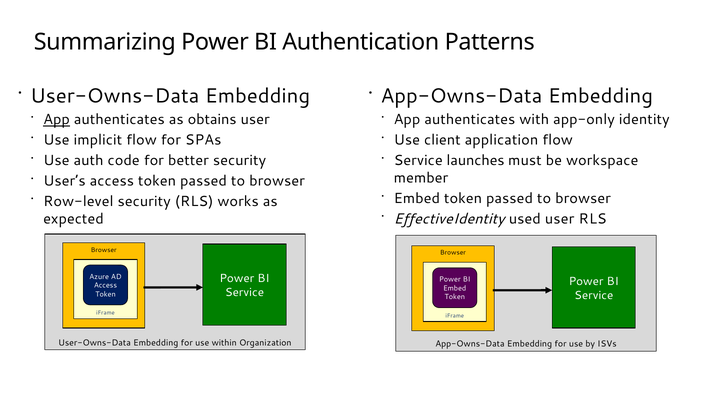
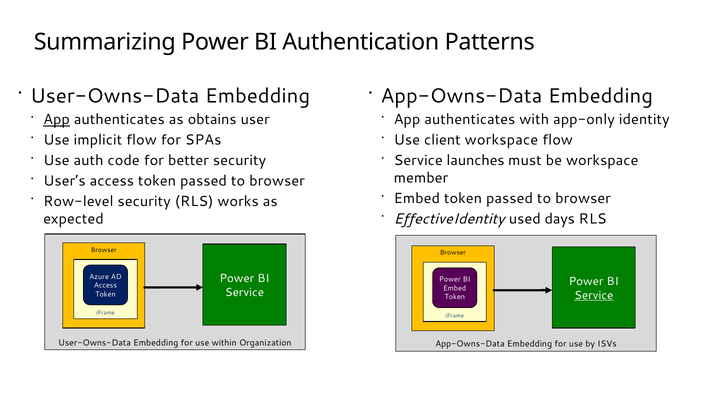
client application: application -> workspace
used user: user -> days
Service at (594, 295) underline: none -> present
